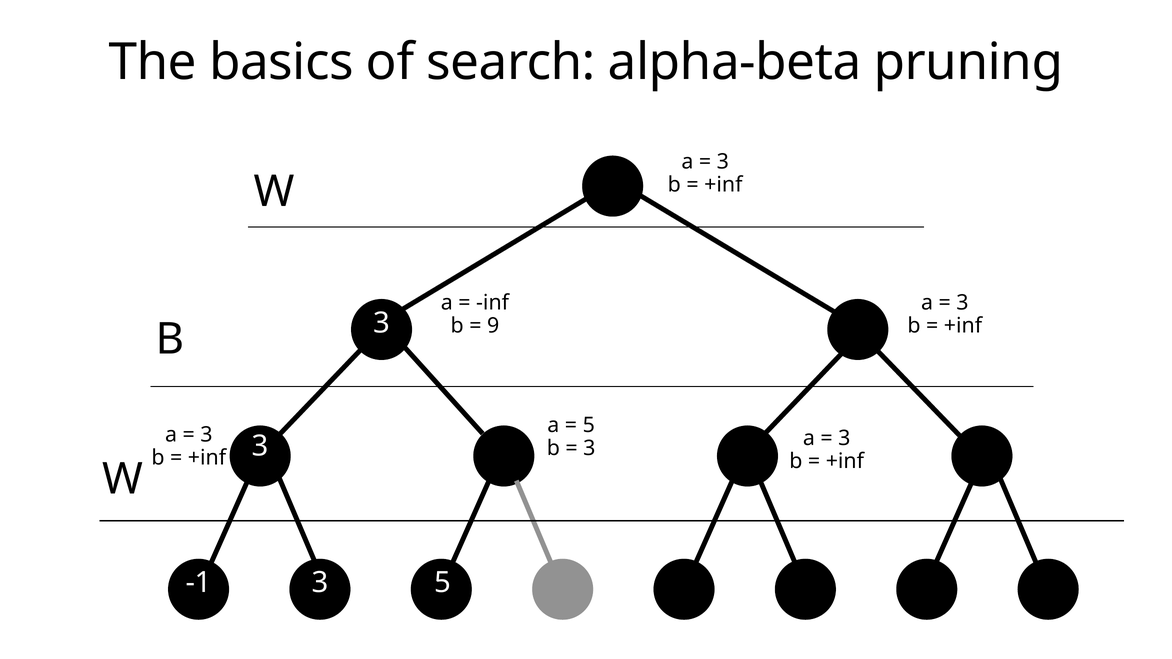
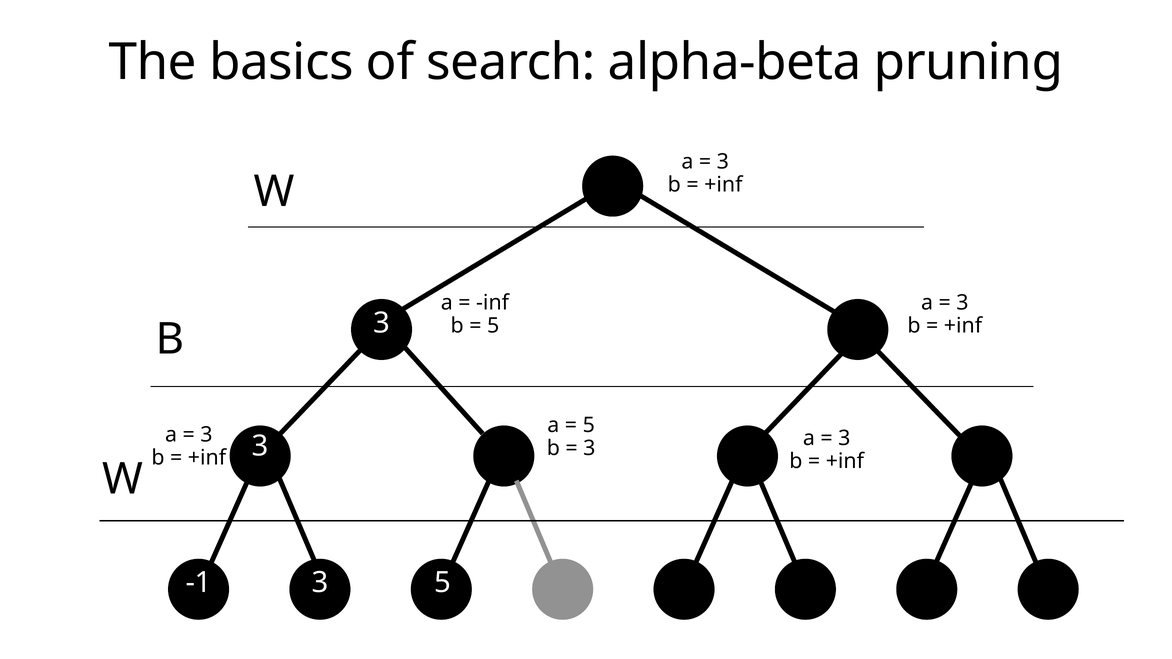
9 at (493, 326): 9 -> 5
